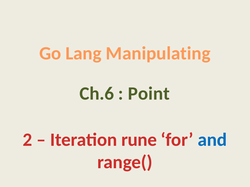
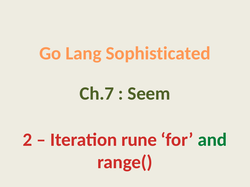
Manipulating: Manipulating -> Sophisticated
Ch.6: Ch.6 -> Ch.7
Point: Point -> Seem
and colour: blue -> green
